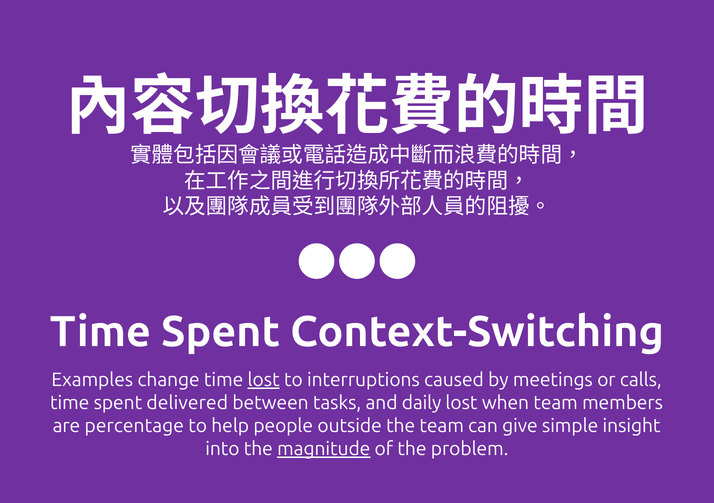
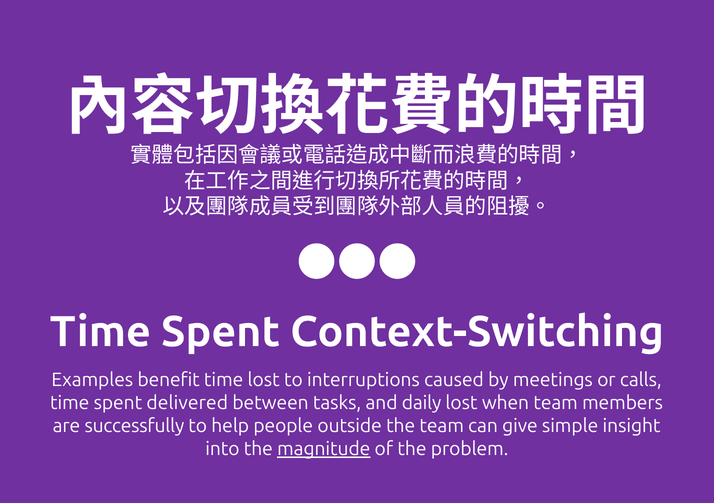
change: change -> benefit
lost at (264, 380) underline: present -> none
percentage: percentage -> successfully
